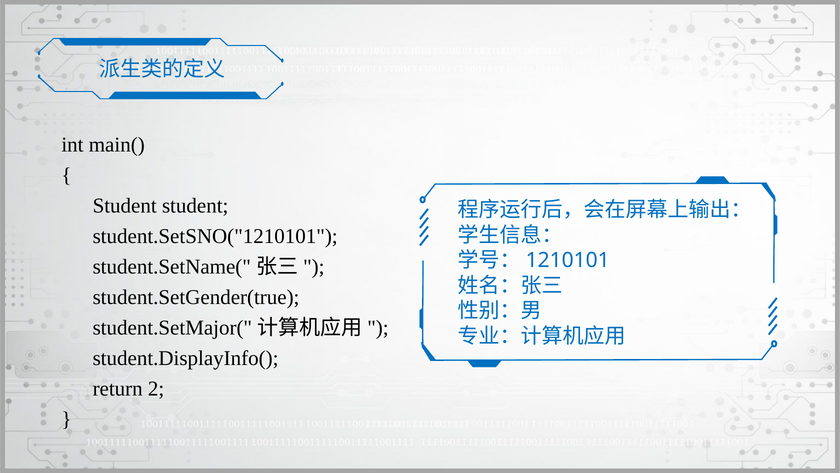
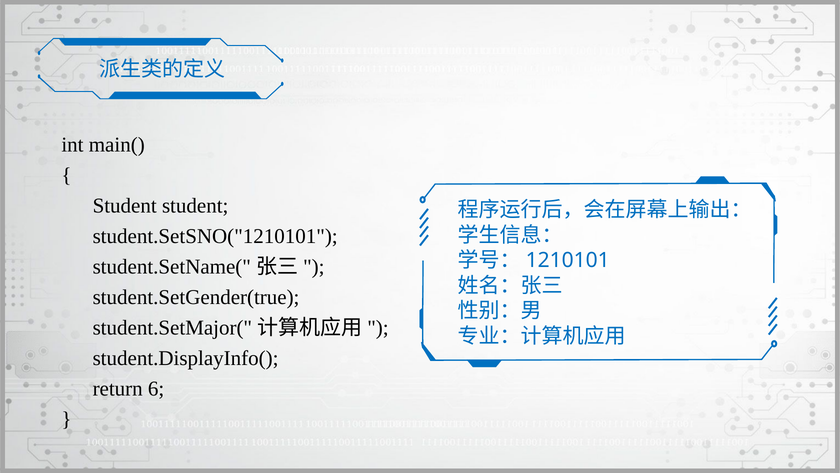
2: 2 -> 6
